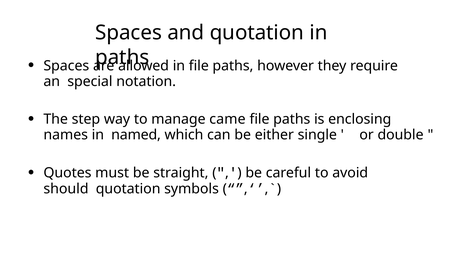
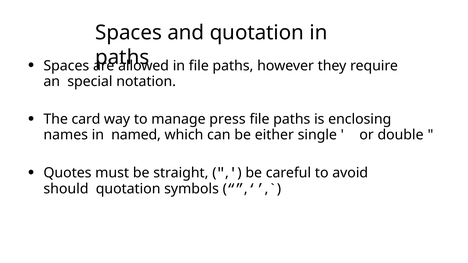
step: step -> card
came: came -> press
